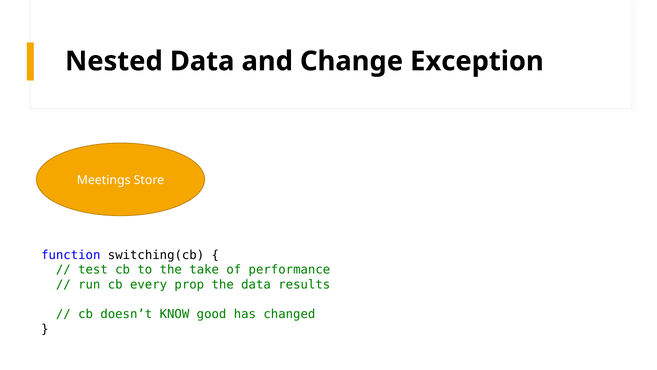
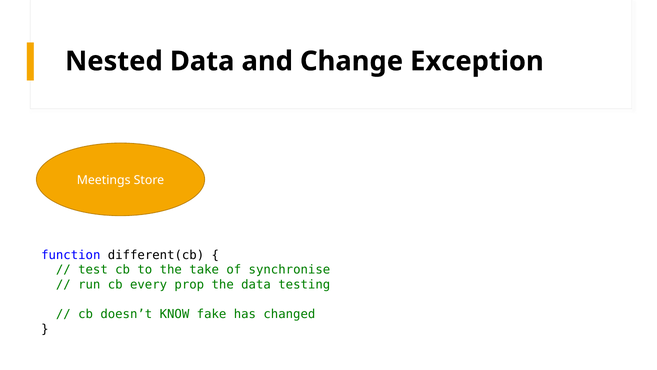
switching(cb: switching(cb -> different(cb
performance: performance -> synchronise
results: results -> testing
good: good -> fake
